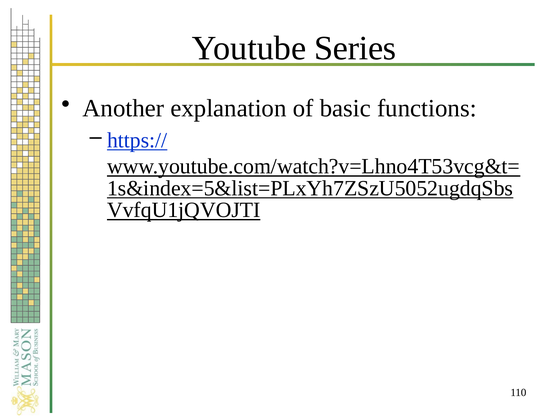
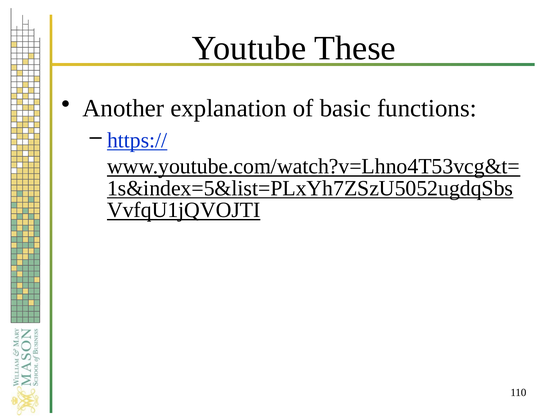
Series: Series -> These
